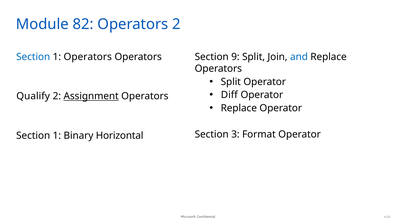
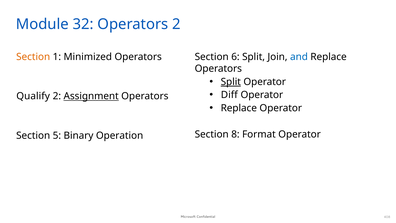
82: 82 -> 32
Section at (33, 57) colour: blue -> orange
1 Operators: Operators -> Minimized
9: 9 -> 6
Split at (231, 82) underline: none -> present
3: 3 -> 8
1 at (57, 135): 1 -> 5
Horizontal: Horizontal -> Operation
